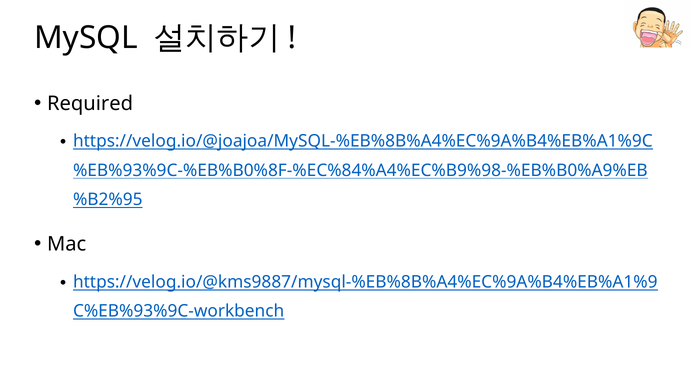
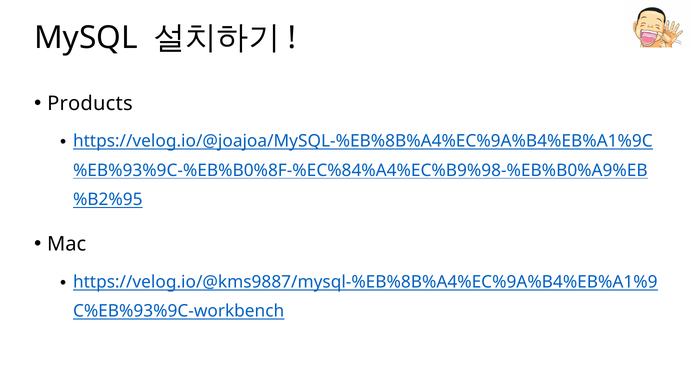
Required: Required -> Products
